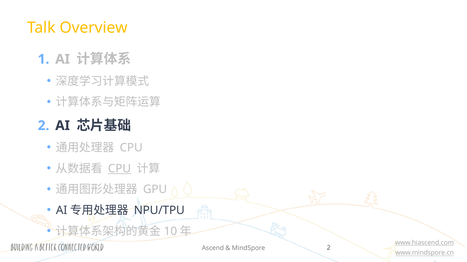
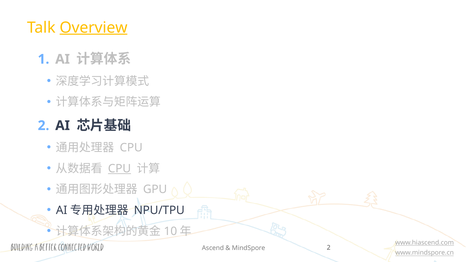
Overview underline: none -> present
